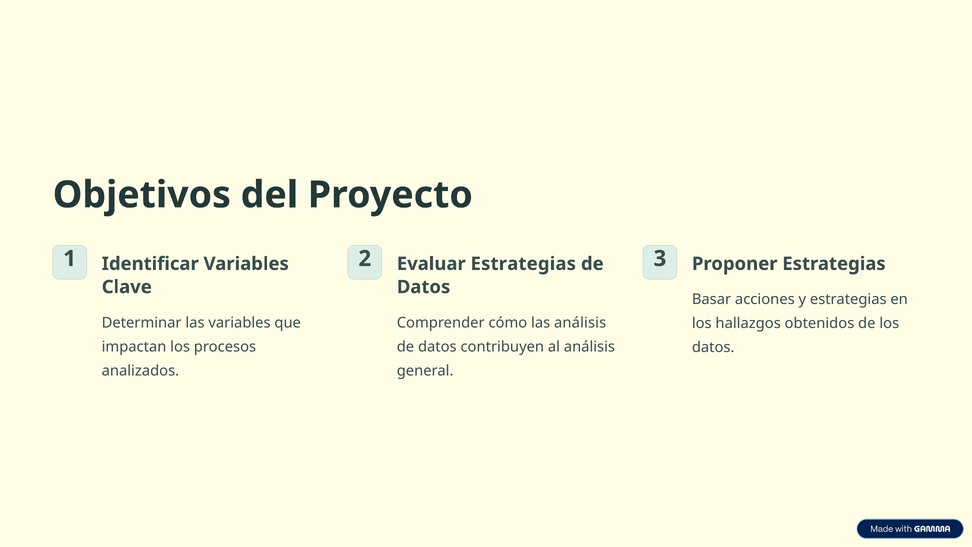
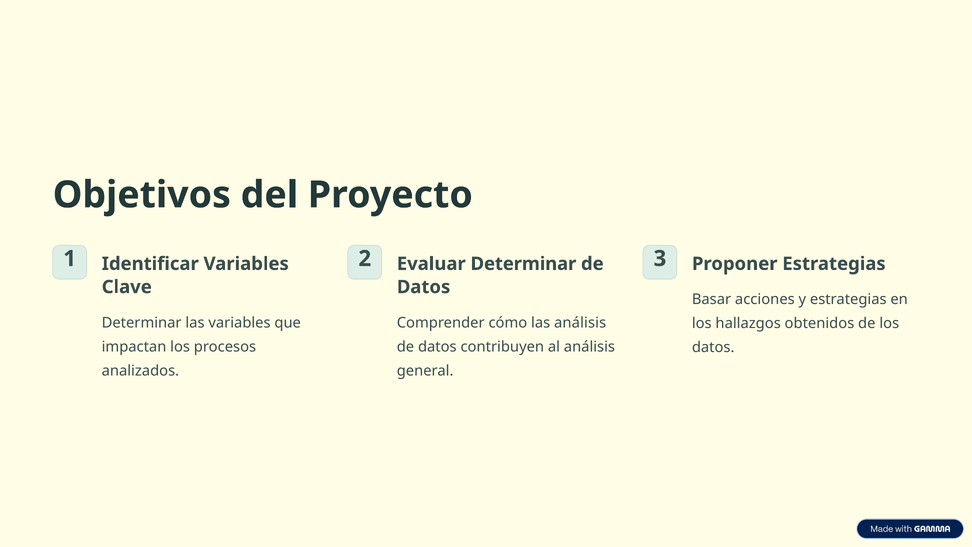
Evaluar Estrategias: Estrategias -> Determinar
